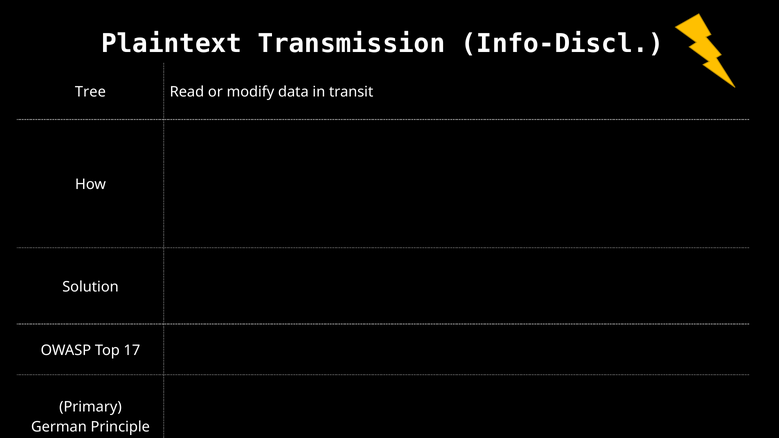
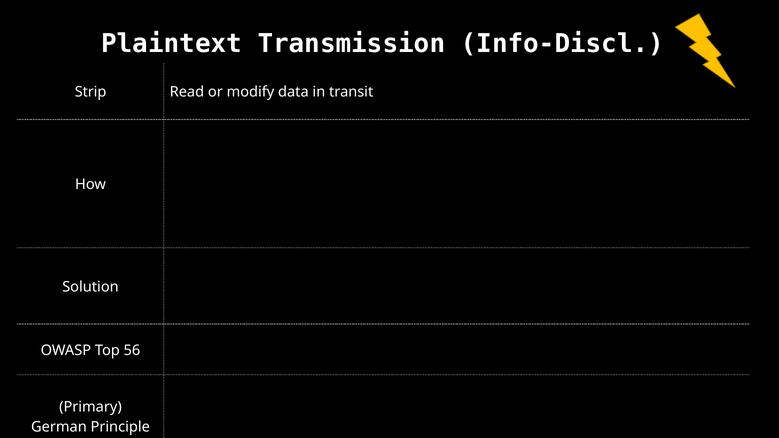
Tree: Tree -> Strip
17: 17 -> 56
